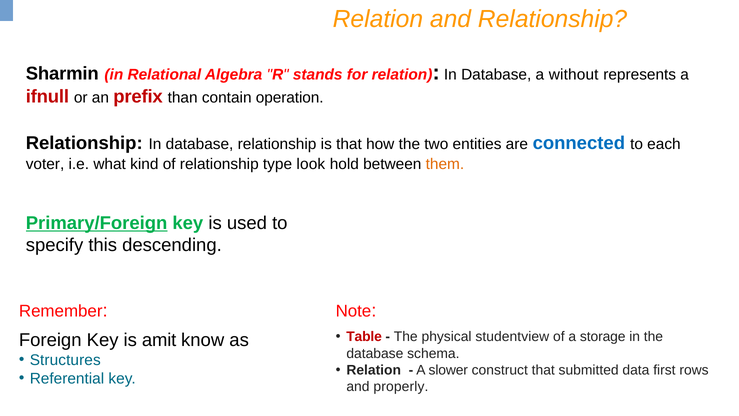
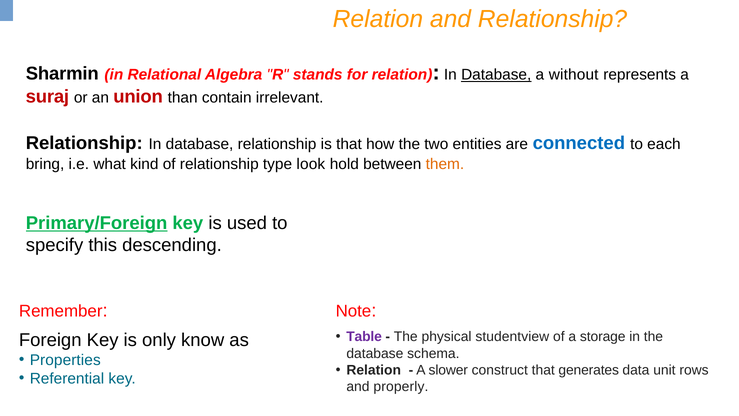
Database at (496, 75) underline: none -> present
ifnull: ifnull -> suraj
prefix: prefix -> union
operation: operation -> irrelevant
voter: voter -> bring
Table colour: red -> purple
amit: amit -> only
Structures: Structures -> Properties
submitted: submitted -> generates
first: first -> unit
